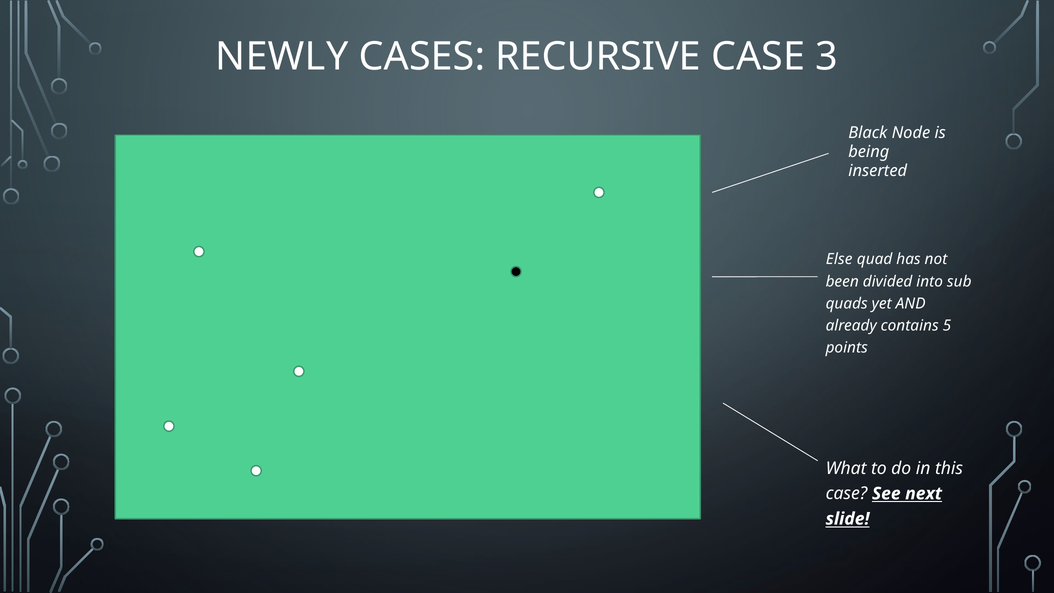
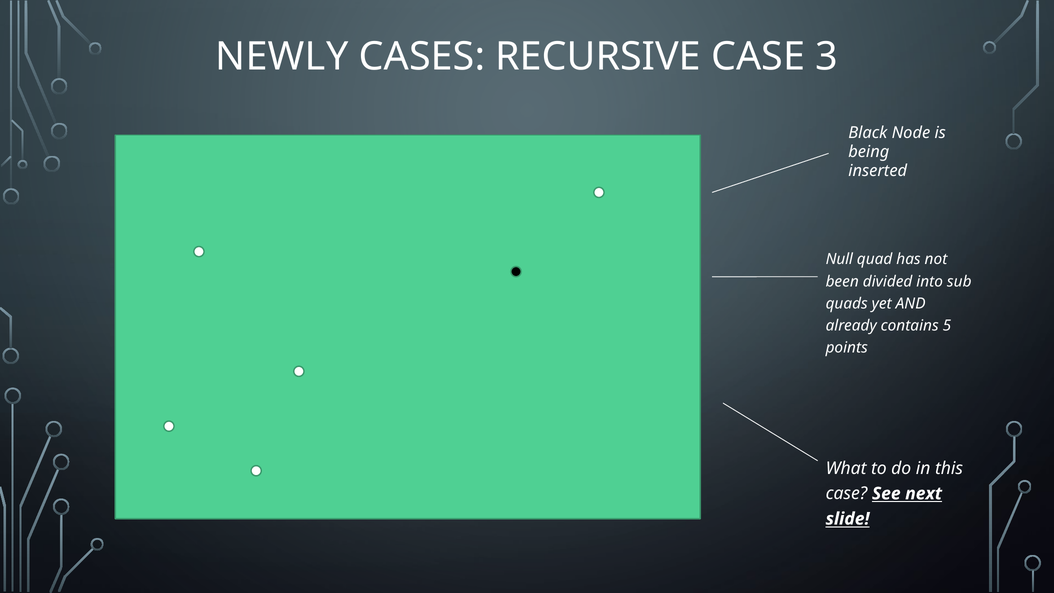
Else: Else -> Null
